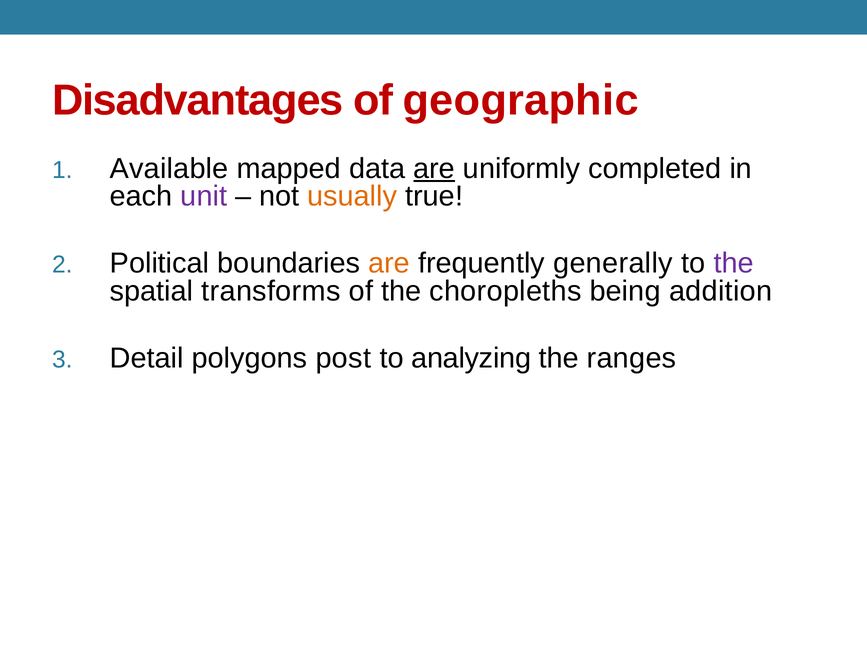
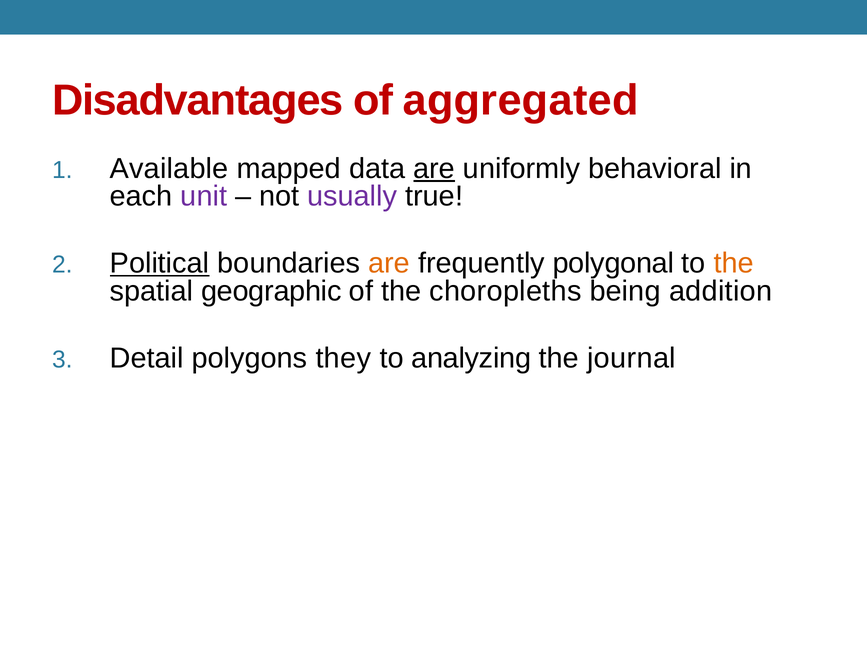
geographic: geographic -> aggregated
completed: completed -> behavioral
usually colour: orange -> purple
Political underline: none -> present
generally: generally -> polygonal
the at (734, 263) colour: purple -> orange
transforms: transforms -> geographic
post: post -> they
ranges: ranges -> journal
